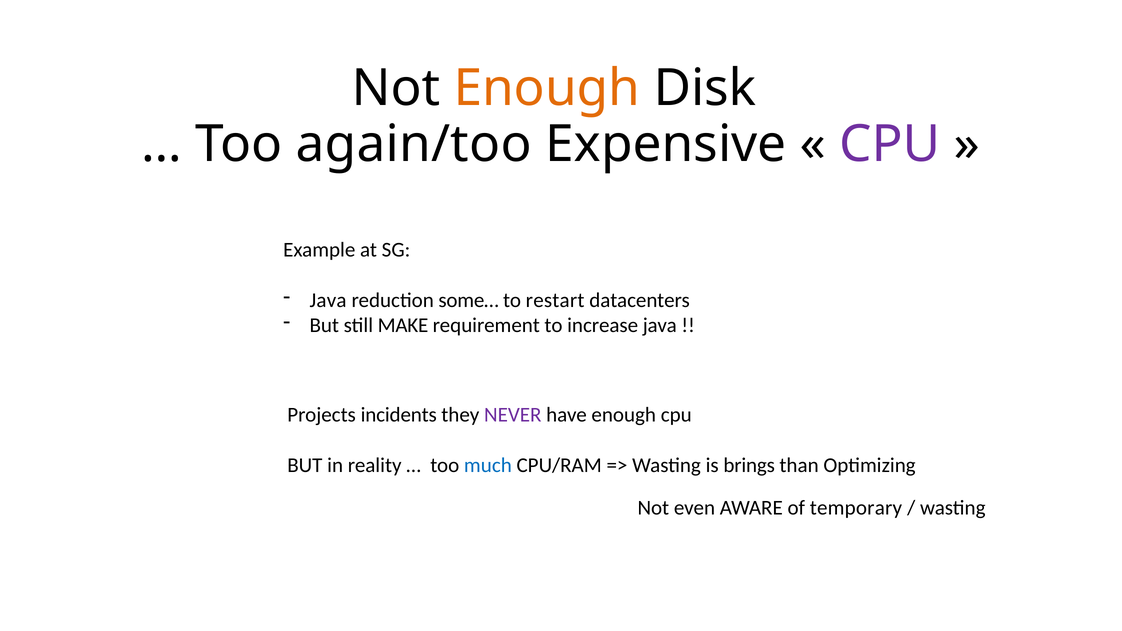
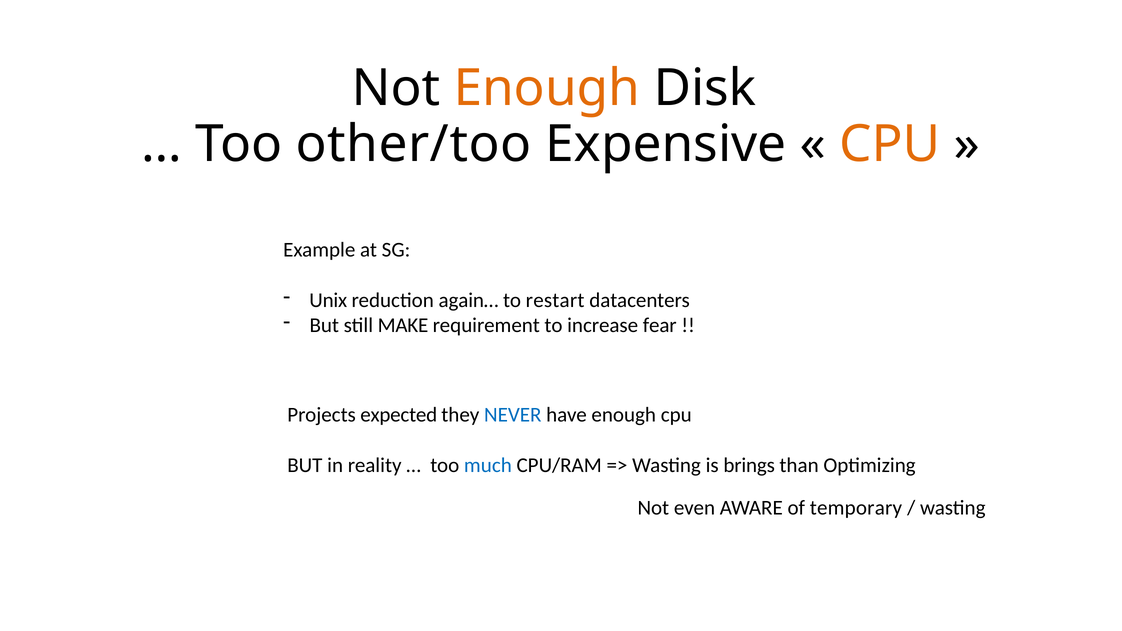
again/too: again/too -> other/too
CPU at (890, 144) colour: purple -> orange
Java at (328, 300): Java -> Unix
some…: some… -> again…
increase java: java -> fear
incidents: incidents -> expected
NEVER colour: purple -> blue
